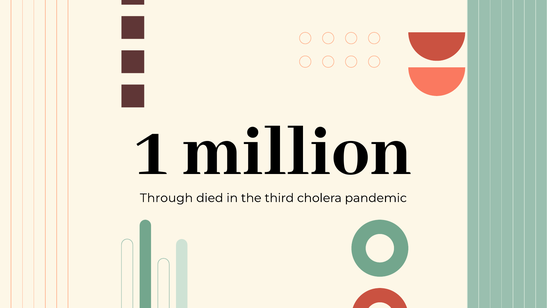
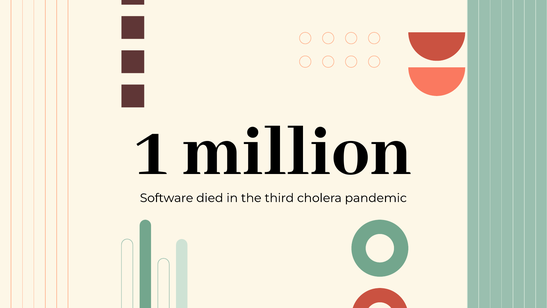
Through: Through -> Software
